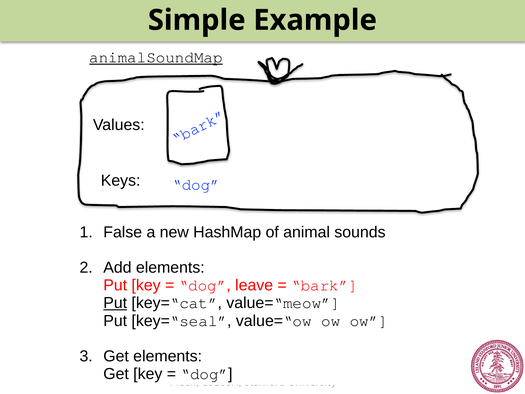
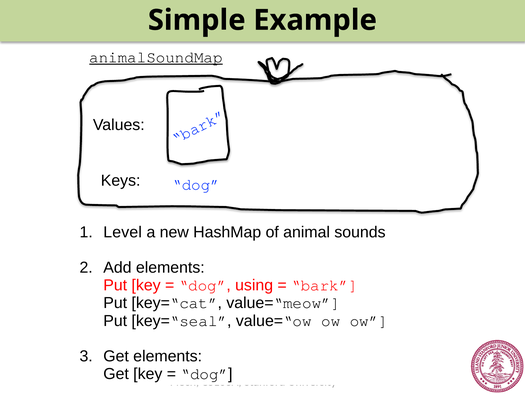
False: False -> Level
leave: leave -> using
Put at (115, 303) underline: present -> none
